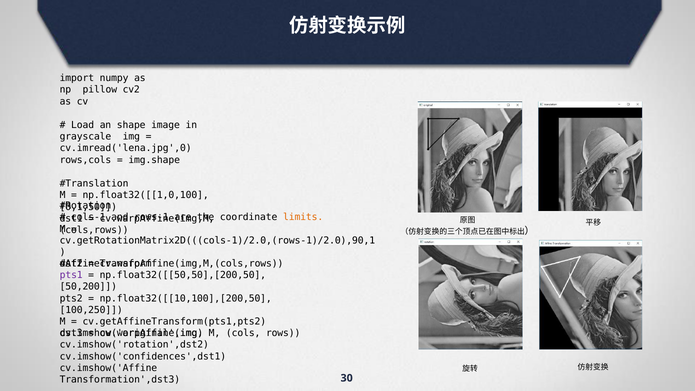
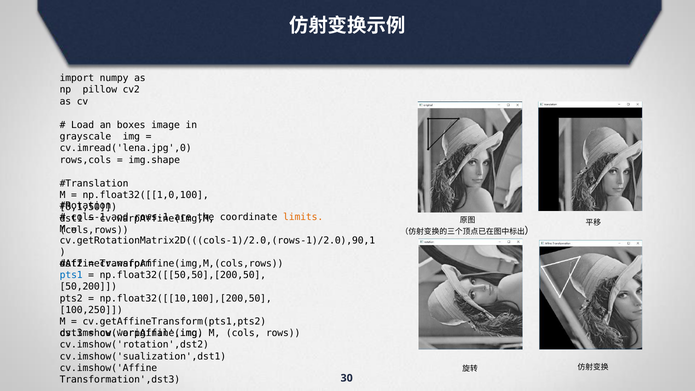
shape: shape -> boxes
pts1 colour: purple -> blue
cv.imshow('confidences',dst1: cv.imshow('confidences',dst1 -> cv.imshow('sualization',dst1
